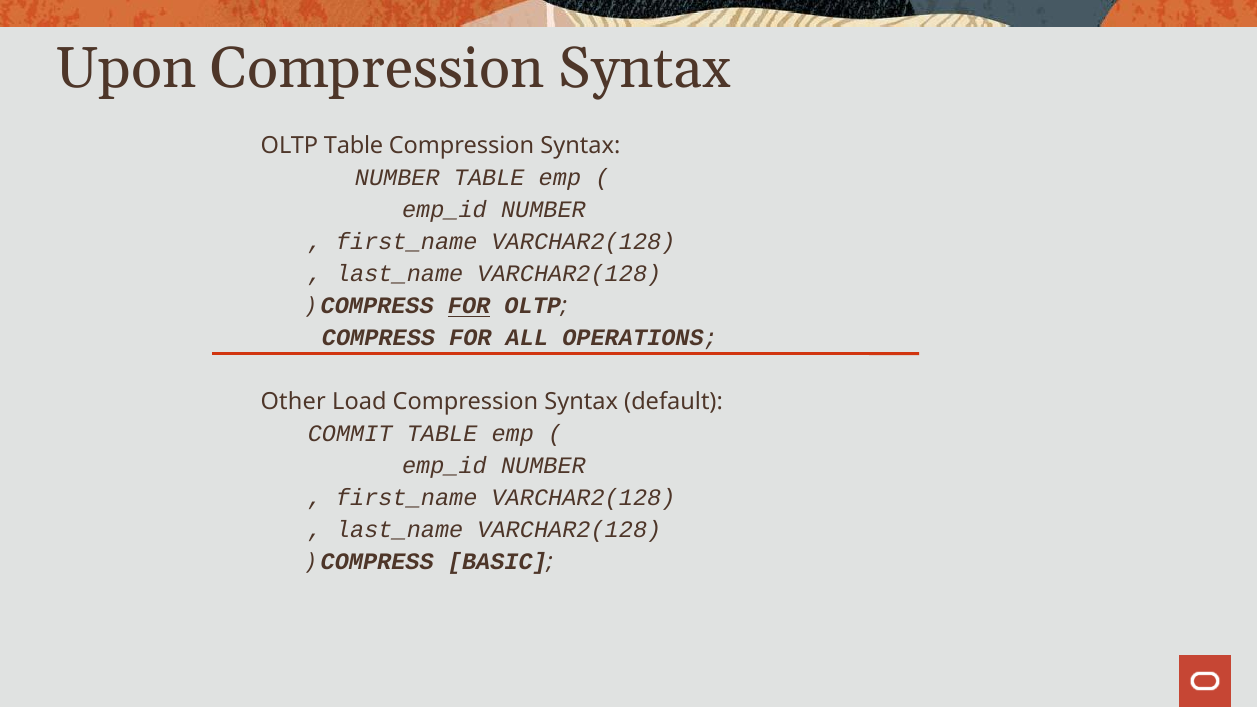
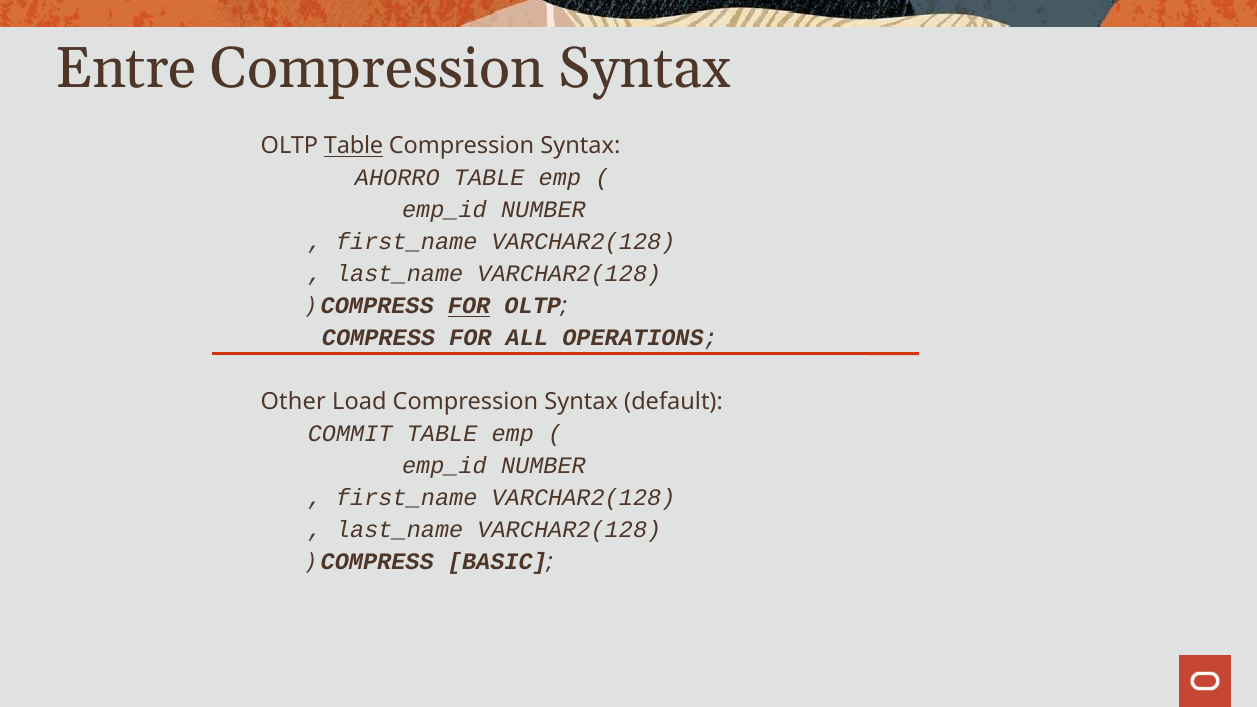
Upon: Upon -> Entre
Table at (354, 146) underline: none -> present
NUMBER at (397, 178): NUMBER -> AHORRO
